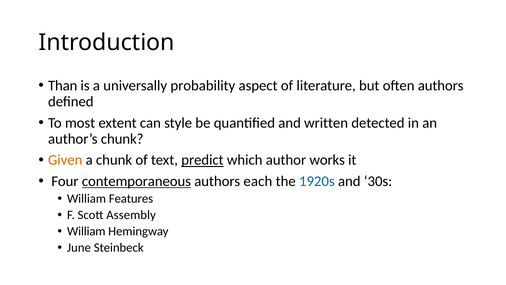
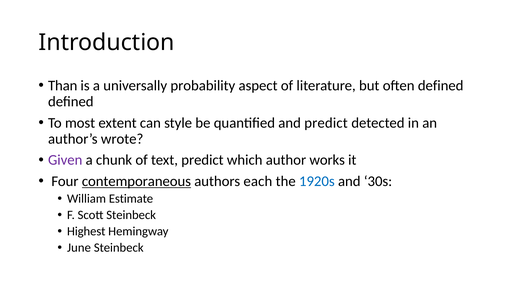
often authors: authors -> defined
and written: written -> predict
author’s chunk: chunk -> wrote
Given colour: orange -> purple
predict at (202, 160) underline: present -> none
Features: Features -> Estimate
Scott Assembly: Assembly -> Steinbeck
William at (86, 231): William -> Highest
